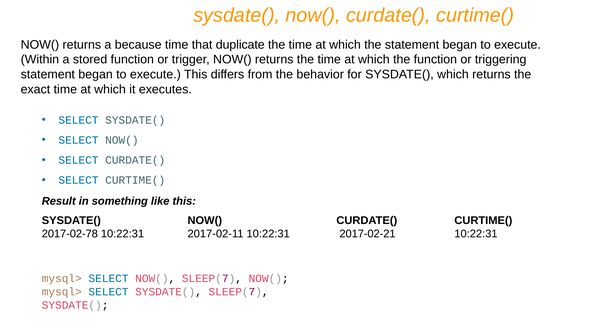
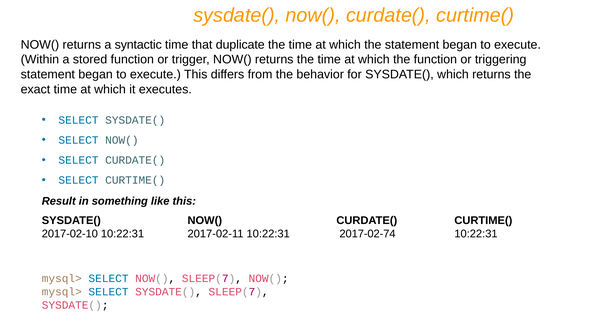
because: because -> syntactic
2017-02-78: 2017-02-78 -> 2017-02-10
2017-02-21: 2017-02-21 -> 2017-02-74
